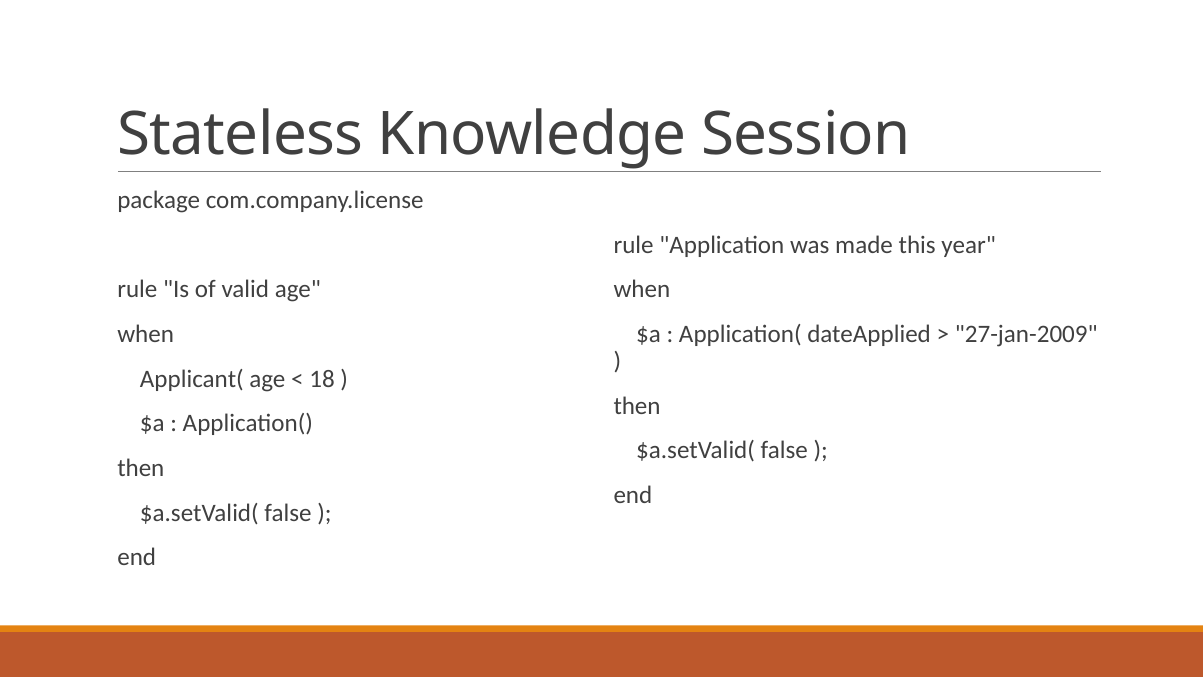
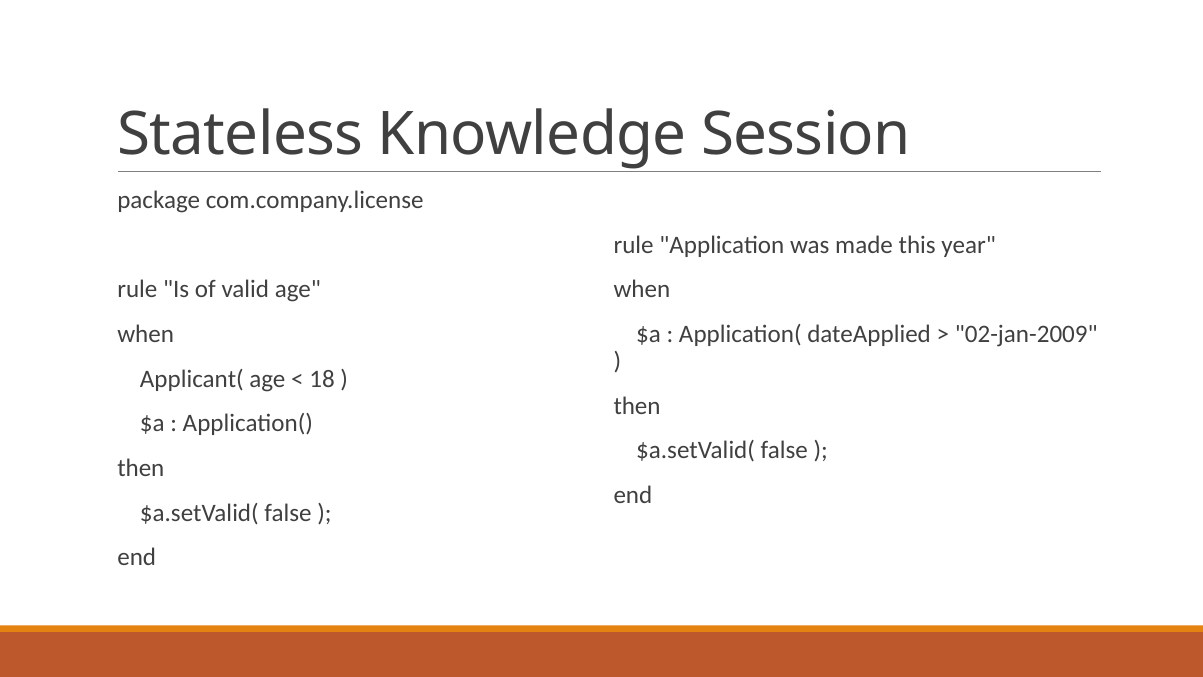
27-jan-2009: 27-jan-2009 -> 02-jan-2009
